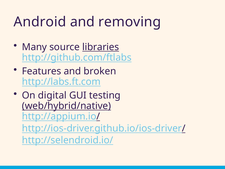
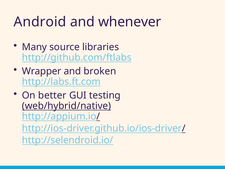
removing: removing -> whenever
libraries underline: present -> none
Features: Features -> Wrapper
digital: digital -> better
